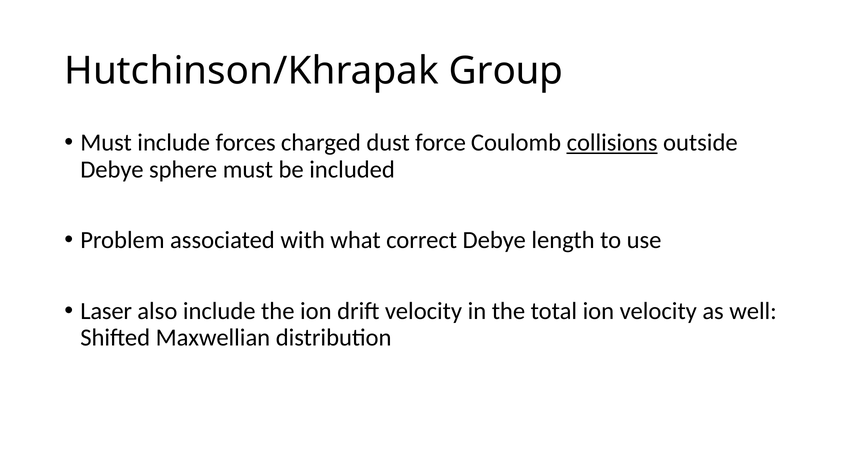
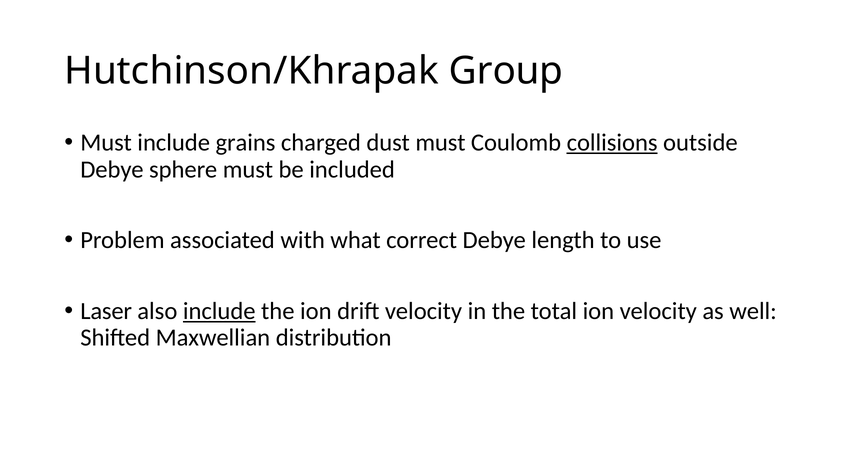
forces: forces -> grains
dust force: force -> must
include at (219, 311) underline: none -> present
